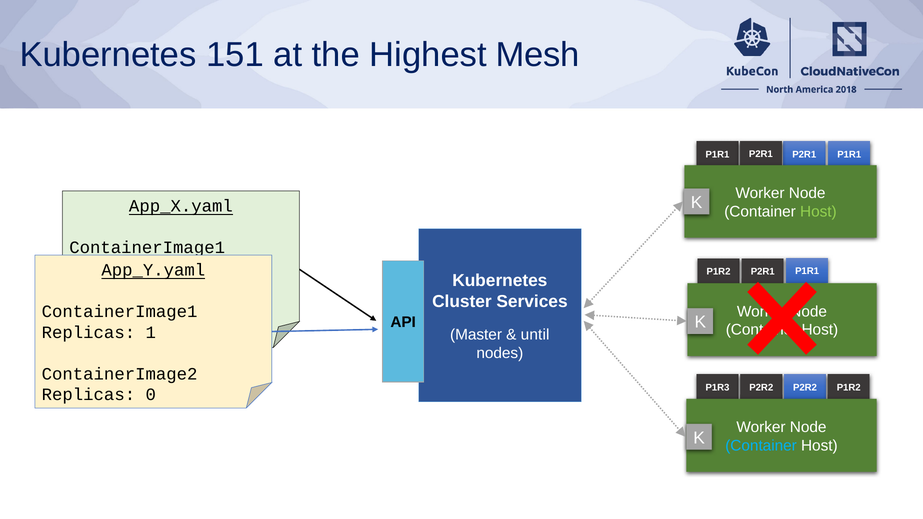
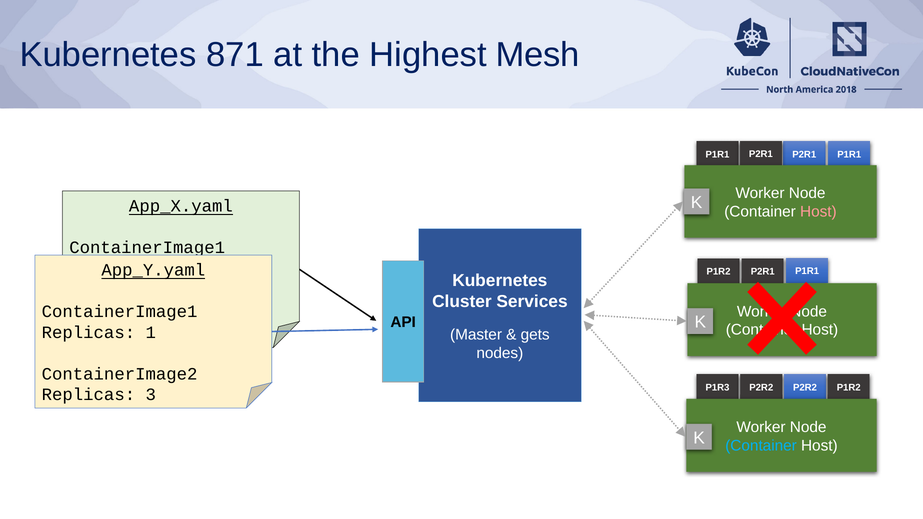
151: 151 -> 871
Host at (818, 212) colour: light green -> pink
until: until -> gets
0 at (151, 395): 0 -> 3
